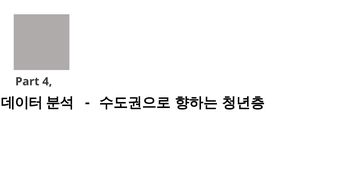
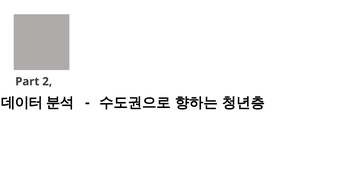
4: 4 -> 2
